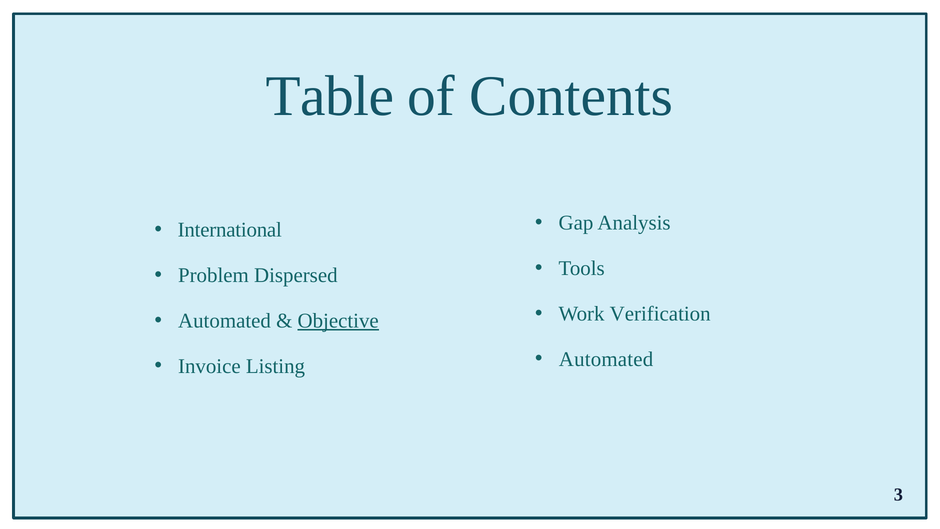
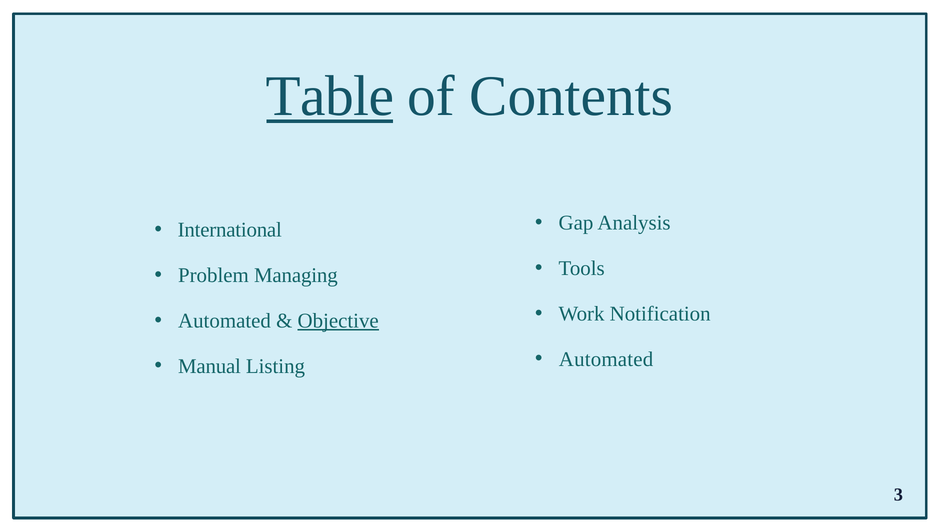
Table underline: none -> present
Dispersed: Dispersed -> Managing
Verification: Verification -> Notification
Invoice: Invoice -> Manual
